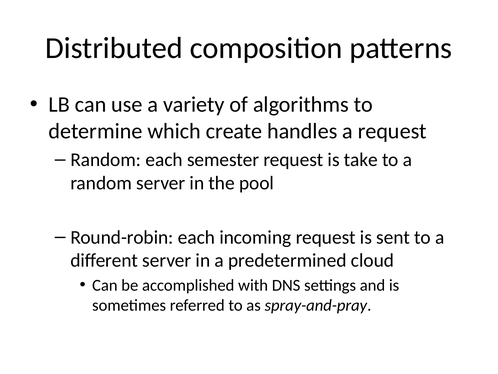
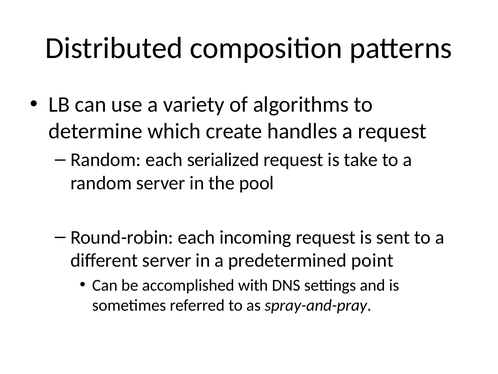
semester: semester -> serialized
cloud: cloud -> point
